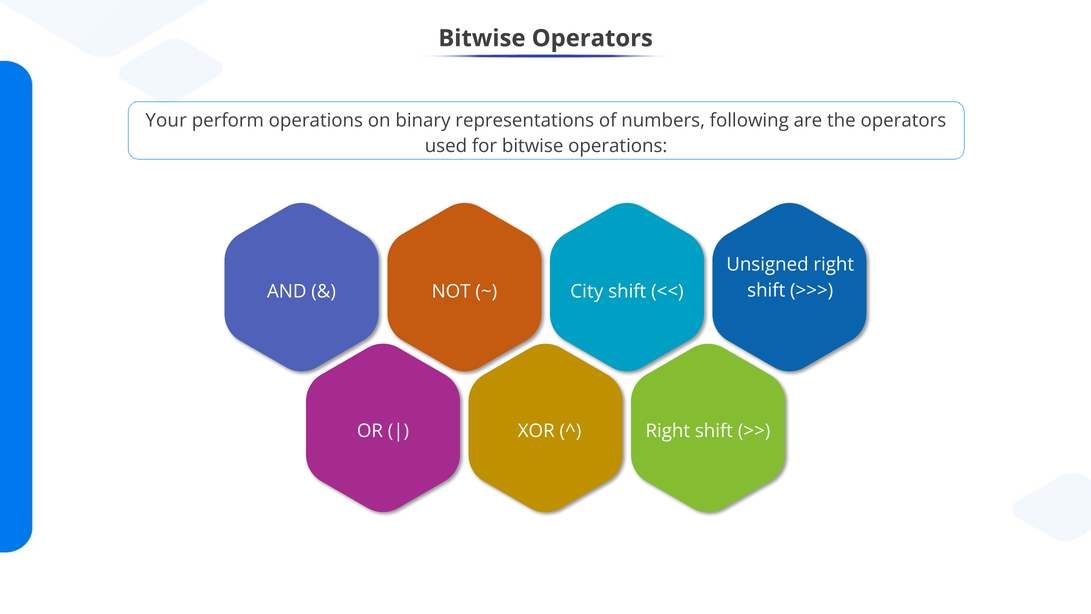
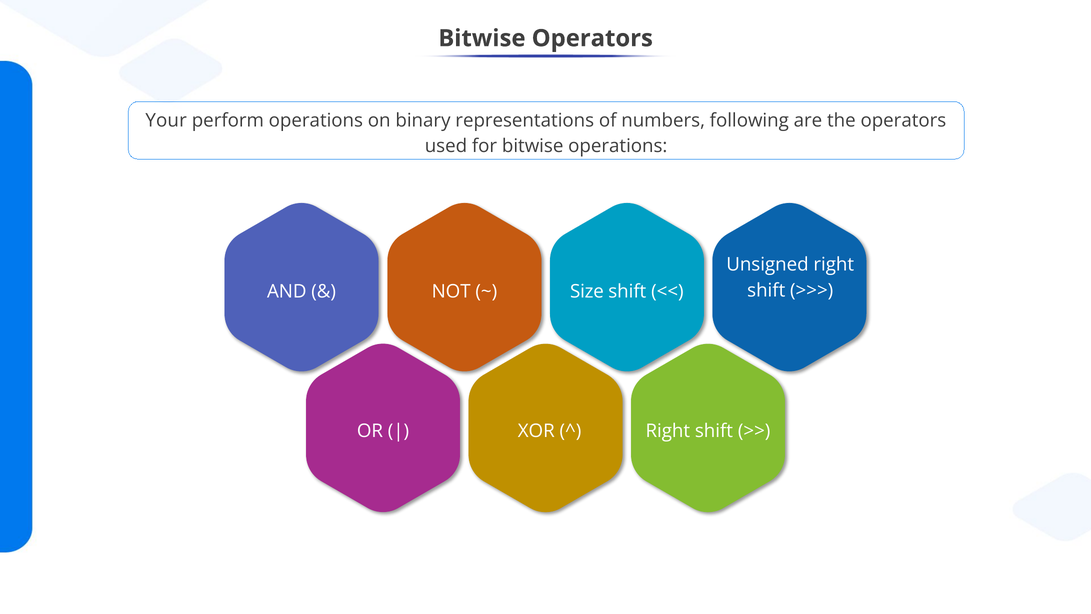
City: City -> Size
